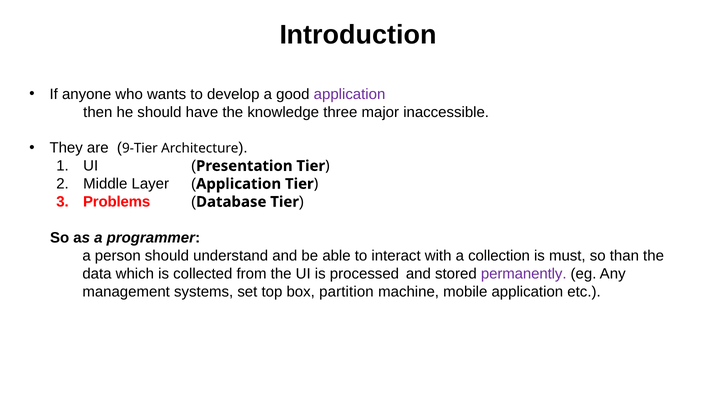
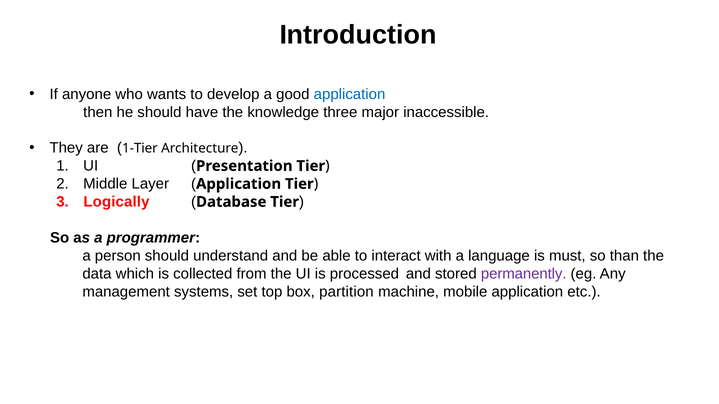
application at (350, 94) colour: purple -> blue
9-Tier: 9-Tier -> 1-Tier
Problems: Problems -> Logically
collection: collection -> language
